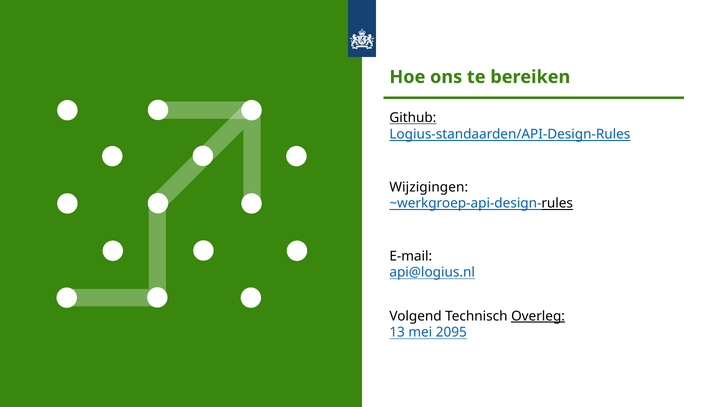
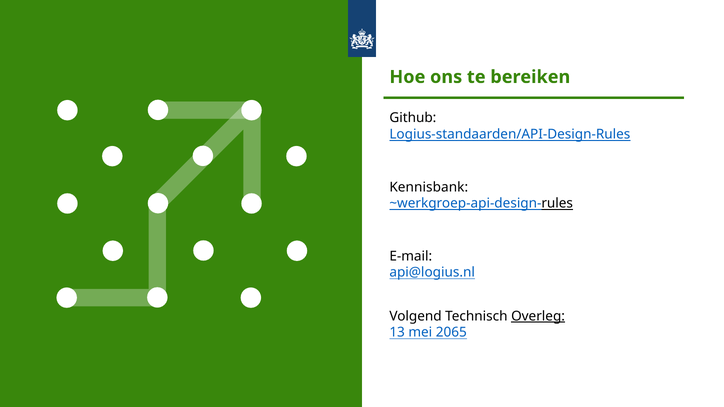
Github underline: present -> none
Wijzigingen: Wijzigingen -> Kennisbank
2095: 2095 -> 2065
